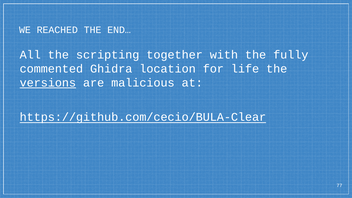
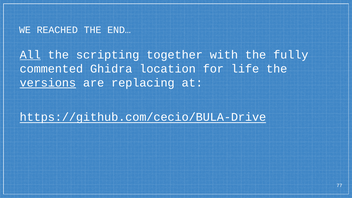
All underline: none -> present
malicious: malicious -> replacing
https://github.com/cecio/BULA-Clear: https://github.com/cecio/BULA-Clear -> https://github.com/cecio/BULA-Drive
